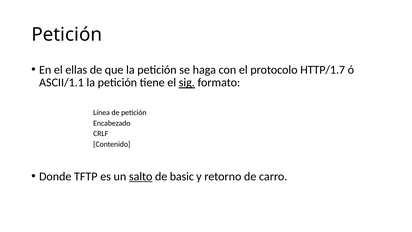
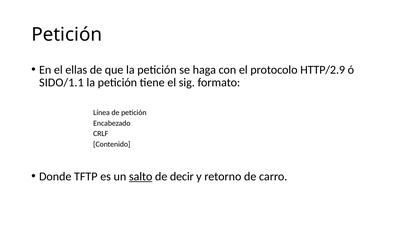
HTTP/1.7: HTTP/1.7 -> HTTP/2.9
ASCII/1.1: ASCII/1.1 -> SIDO/1.1
sig underline: present -> none
basic: basic -> decir
